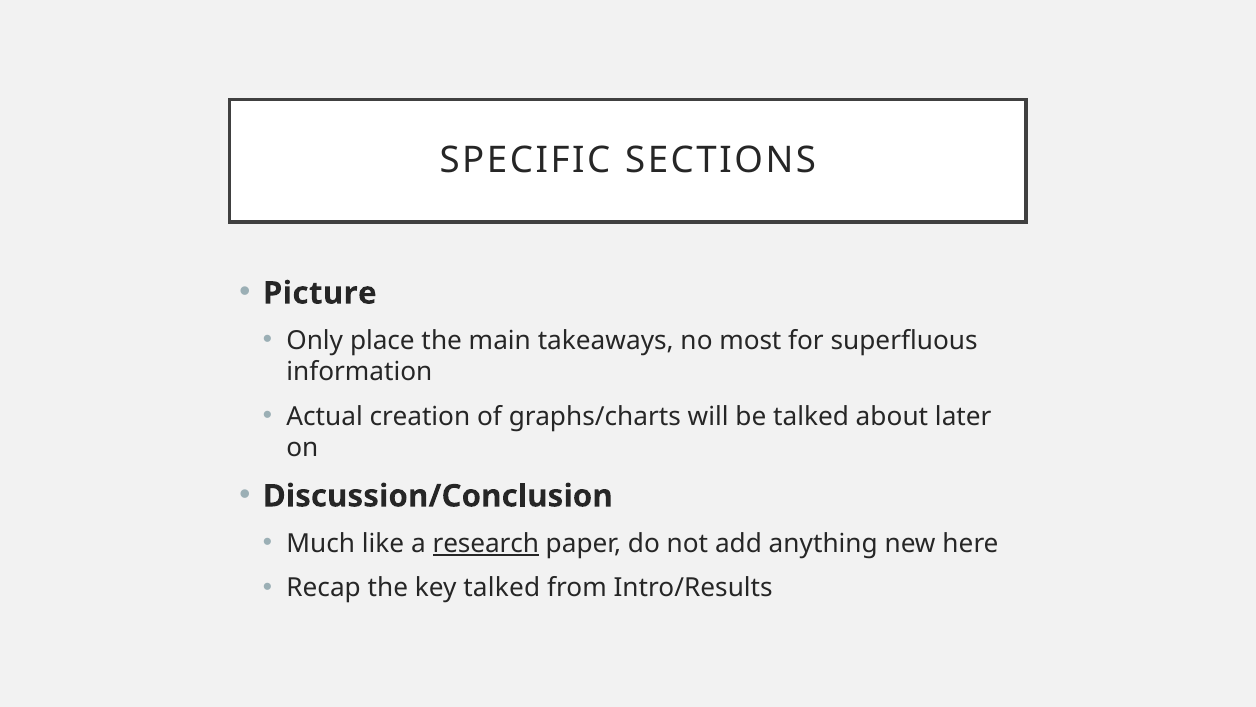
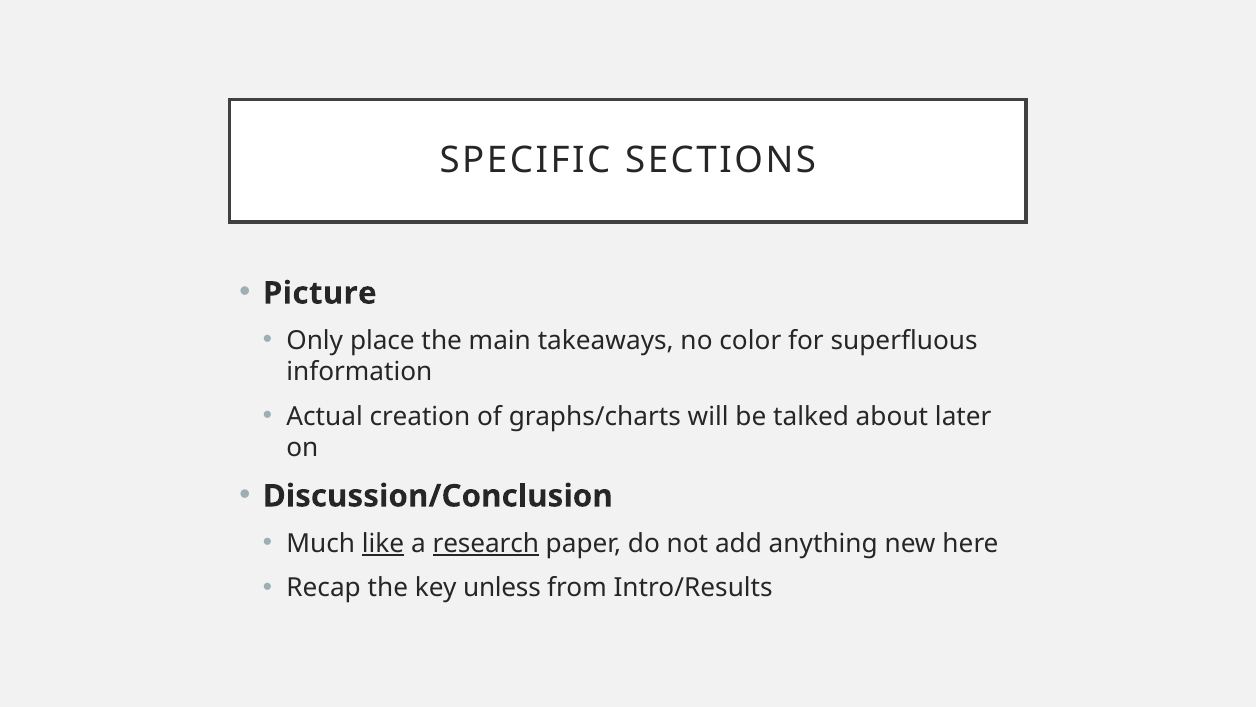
most: most -> color
like underline: none -> present
key talked: talked -> unless
